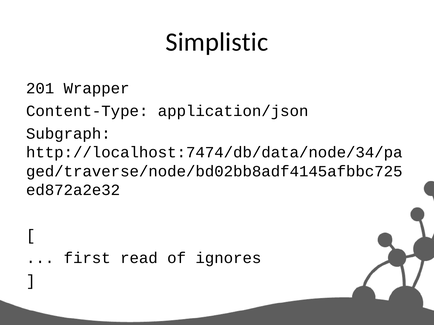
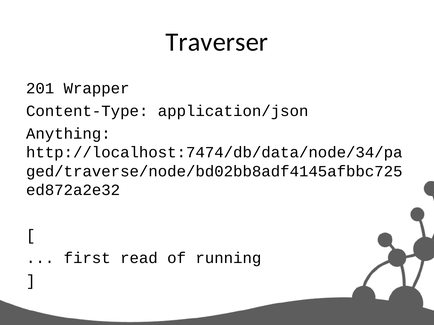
Simplistic: Simplistic -> Traverser
Subgraph: Subgraph -> Anything
ignores: ignores -> running
